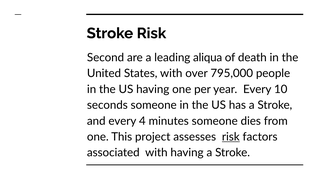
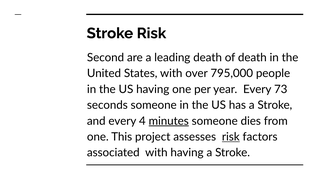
leading aliqua: aliqua -> death
10: 10 -> 73
minutes underline: none -> present
